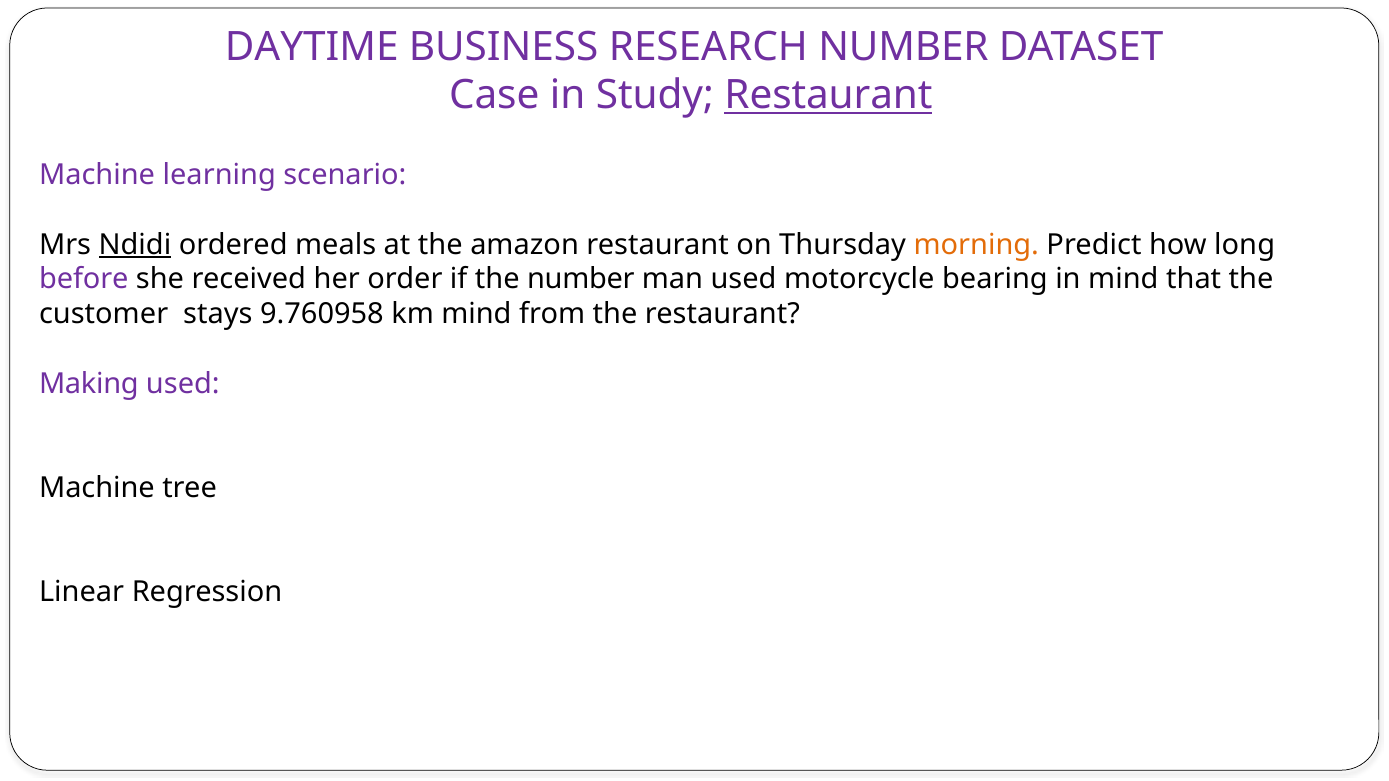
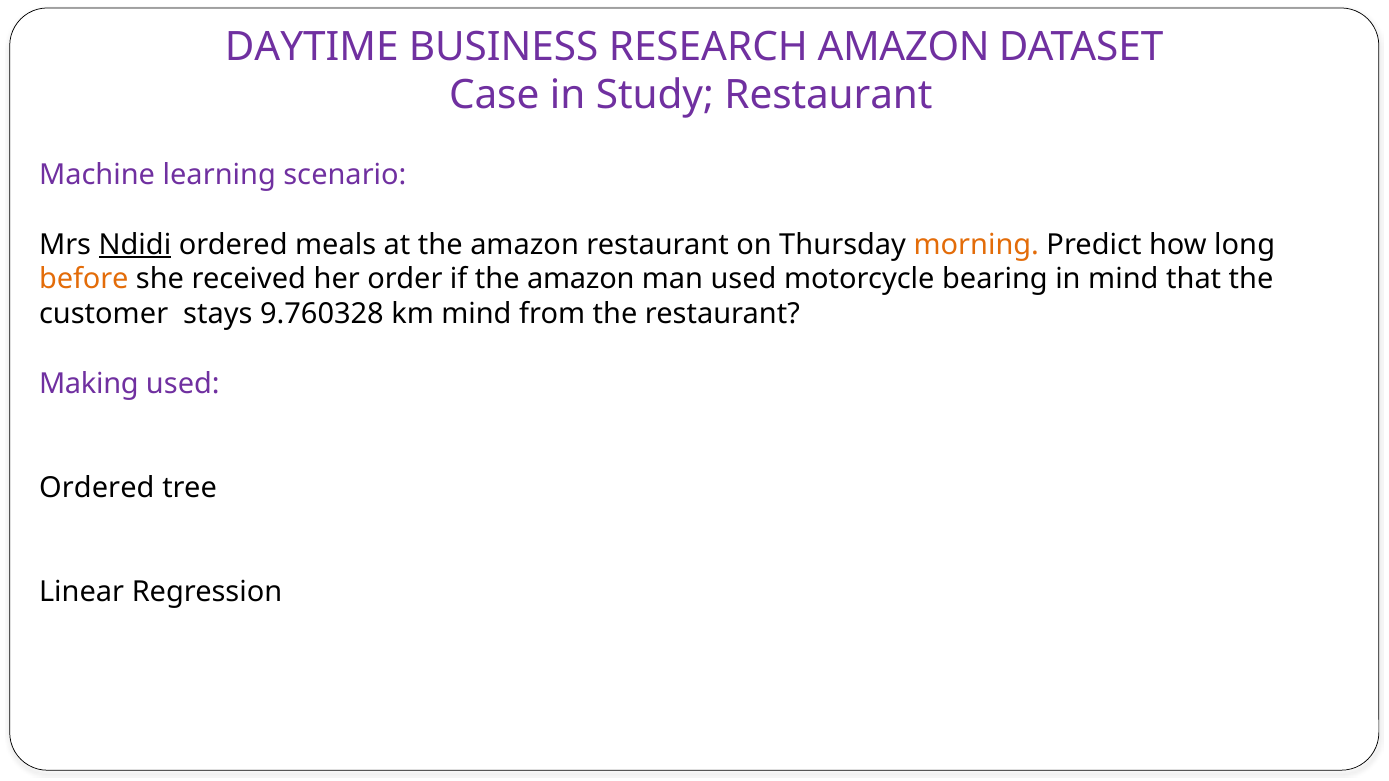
RESEARCH NUMBER: NUMBER -> AMAZON
Restaurant at (828, 95) underline: present -> none
before colour: purple -> orange
if the number: number -> amazon
9.760958: 9.760958 -> 9.760328
Machine at (97, 488): Machine -> Ordered
